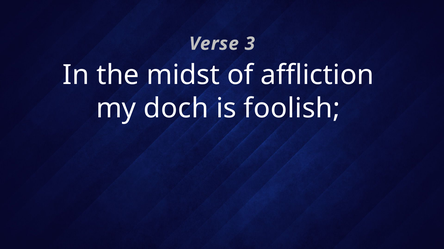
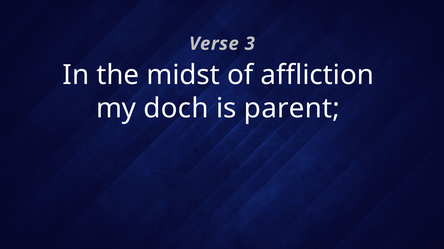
foolish: foolish -> parent
